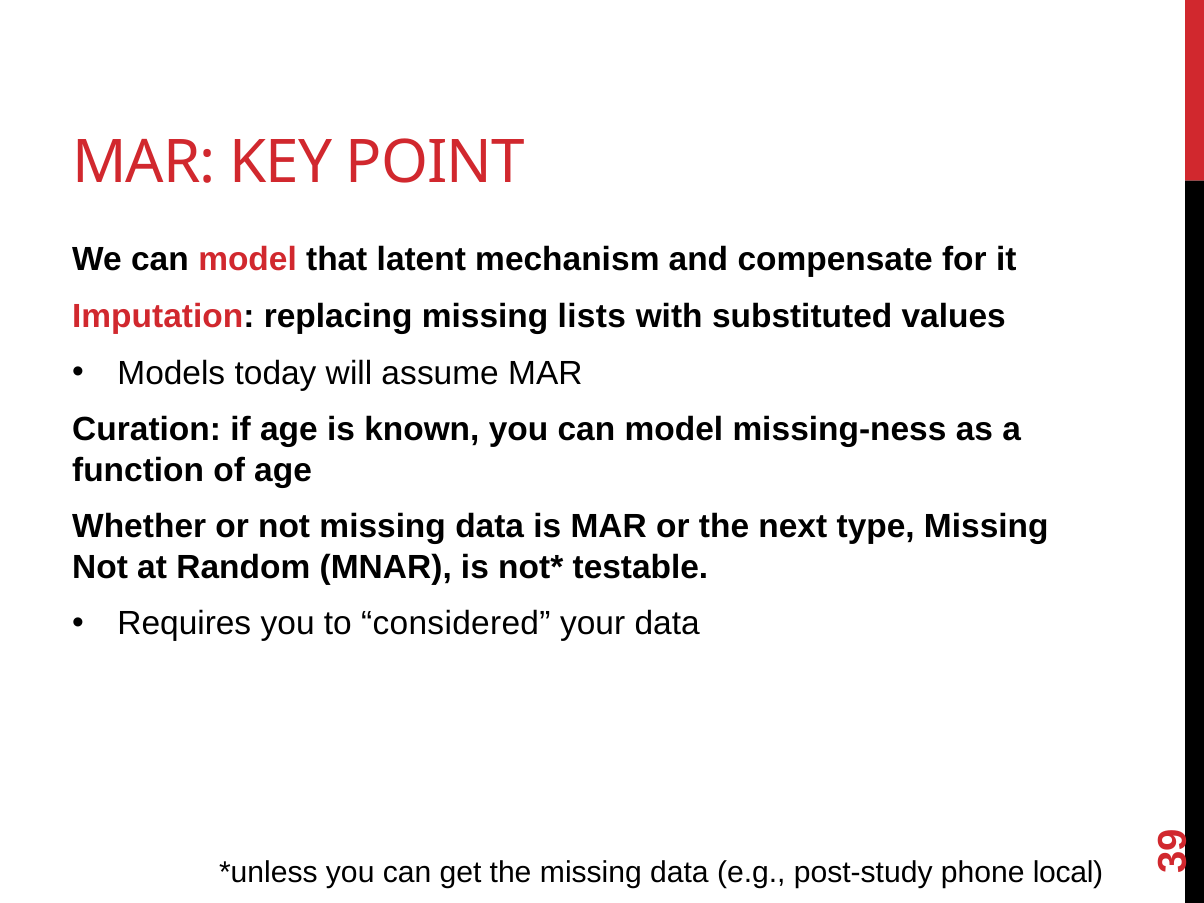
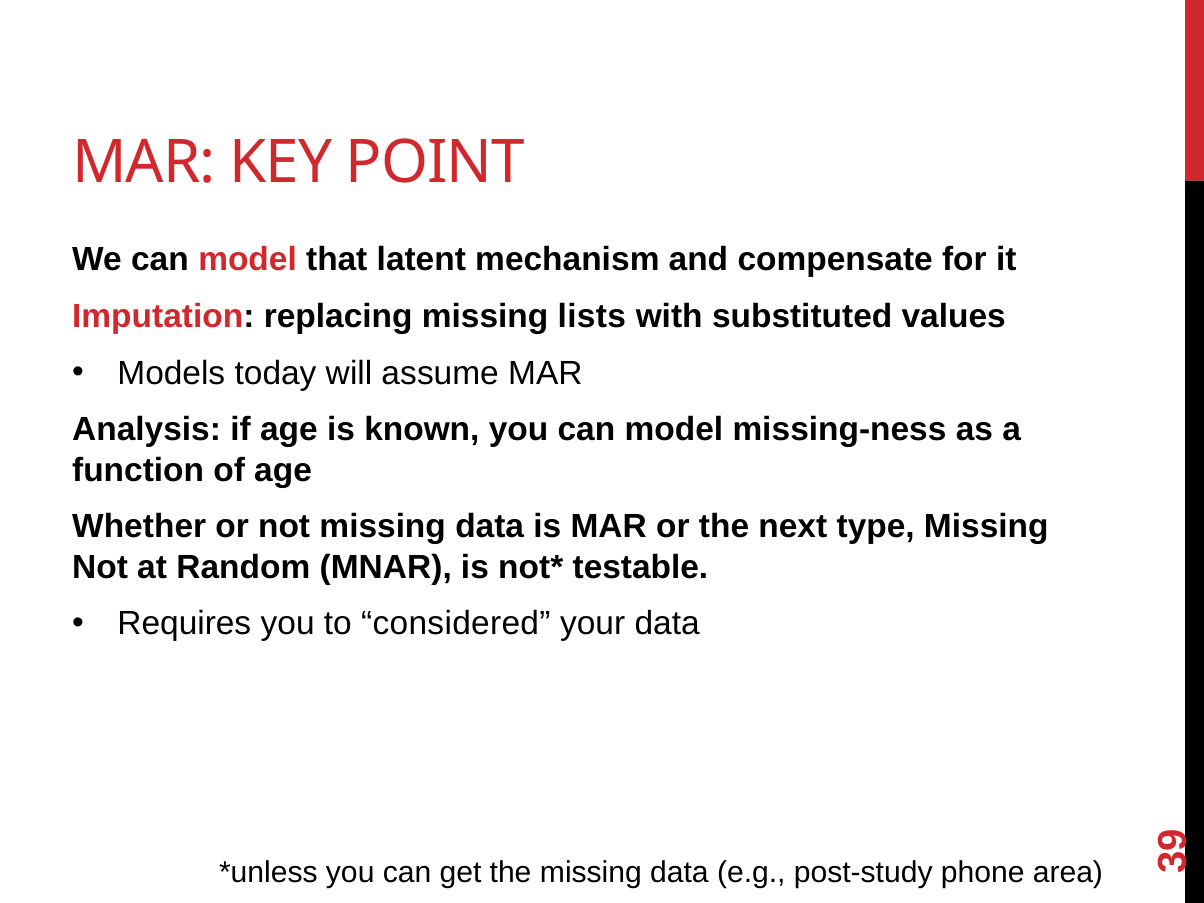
Curation: Curation -> Analysis
local: local -> area
